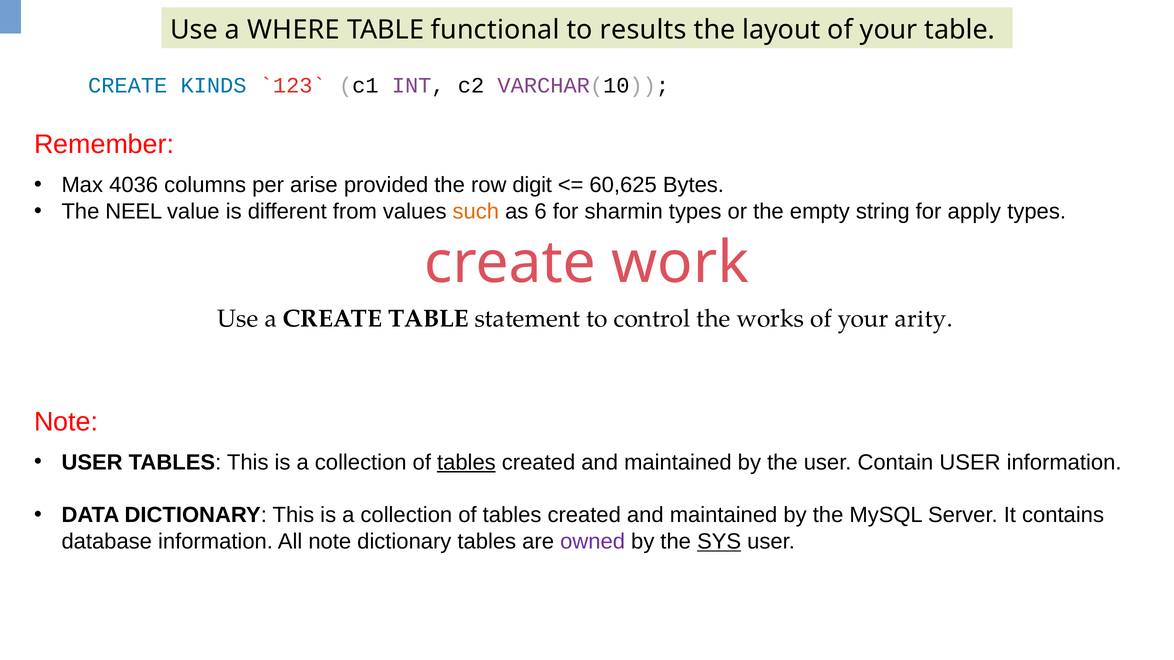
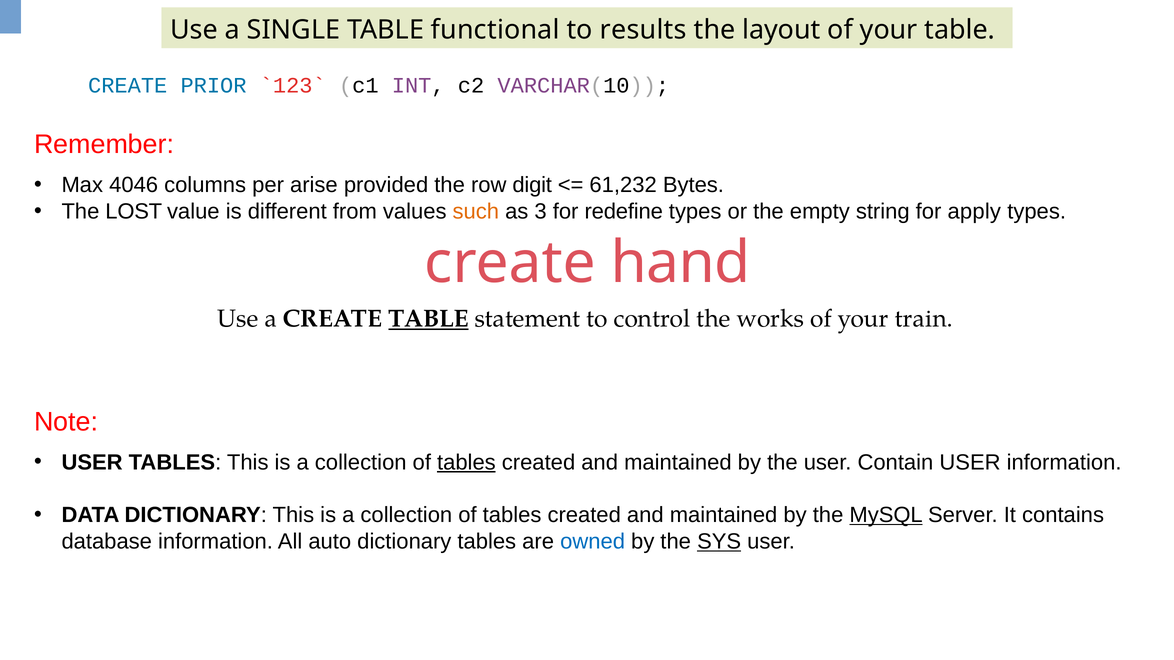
WHERE: WHERE -> SINGLE
KINDS: KINDS -> PRIOR
4036: 4036 -> 4046
60,625: 60,625 -> 61,232
NEEL: NEEL -> LOST
6: 6 -> 3
sharmin: sharmin -> redefine
work: work -> hand
TABLE at (429, 319) underline: none -> present
arity: arity -> train
MySQL underline: none -> present
All note: note -> auto
owned colour: purple -> blue
